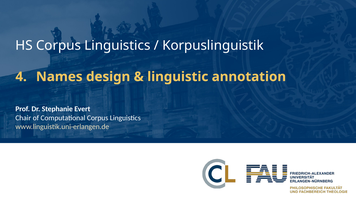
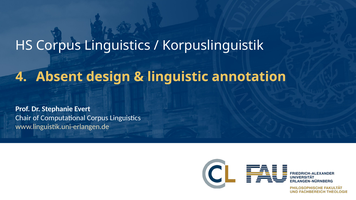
Names: Names -> Absent
